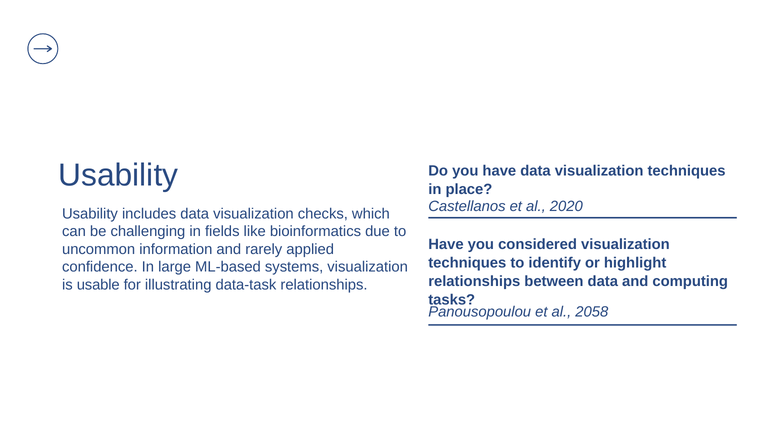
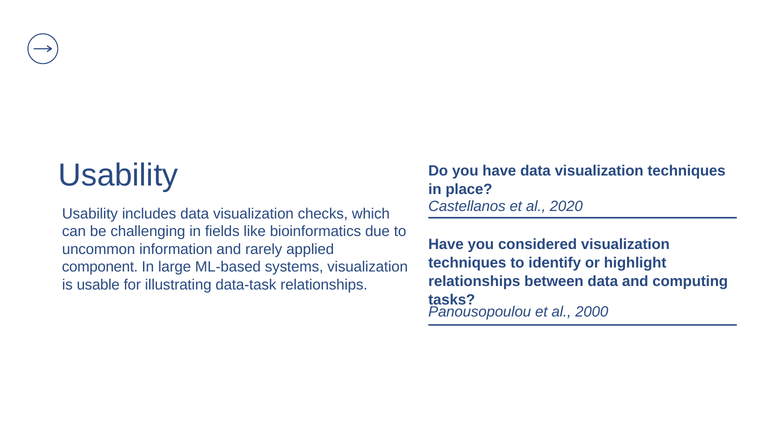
confidence: confidence -> component
2058: 2058 -> 2000
